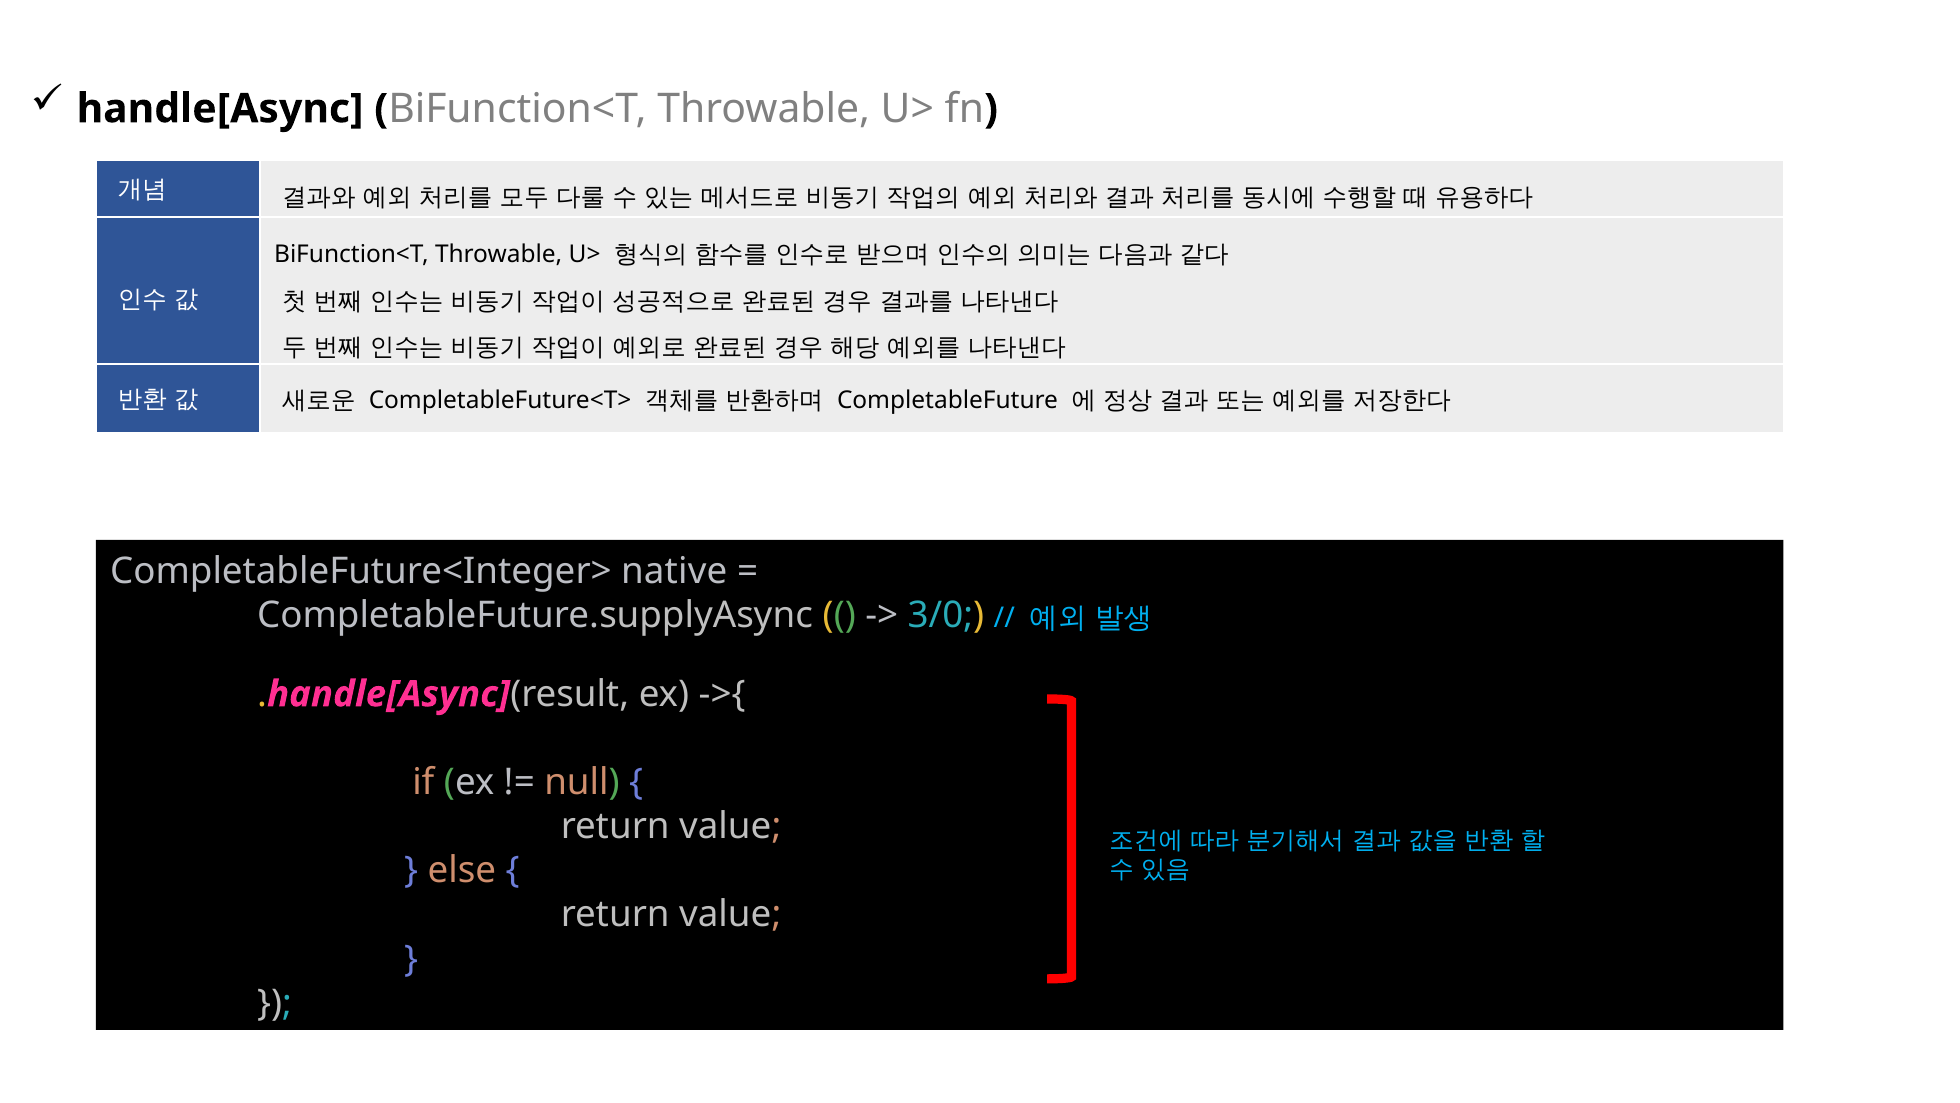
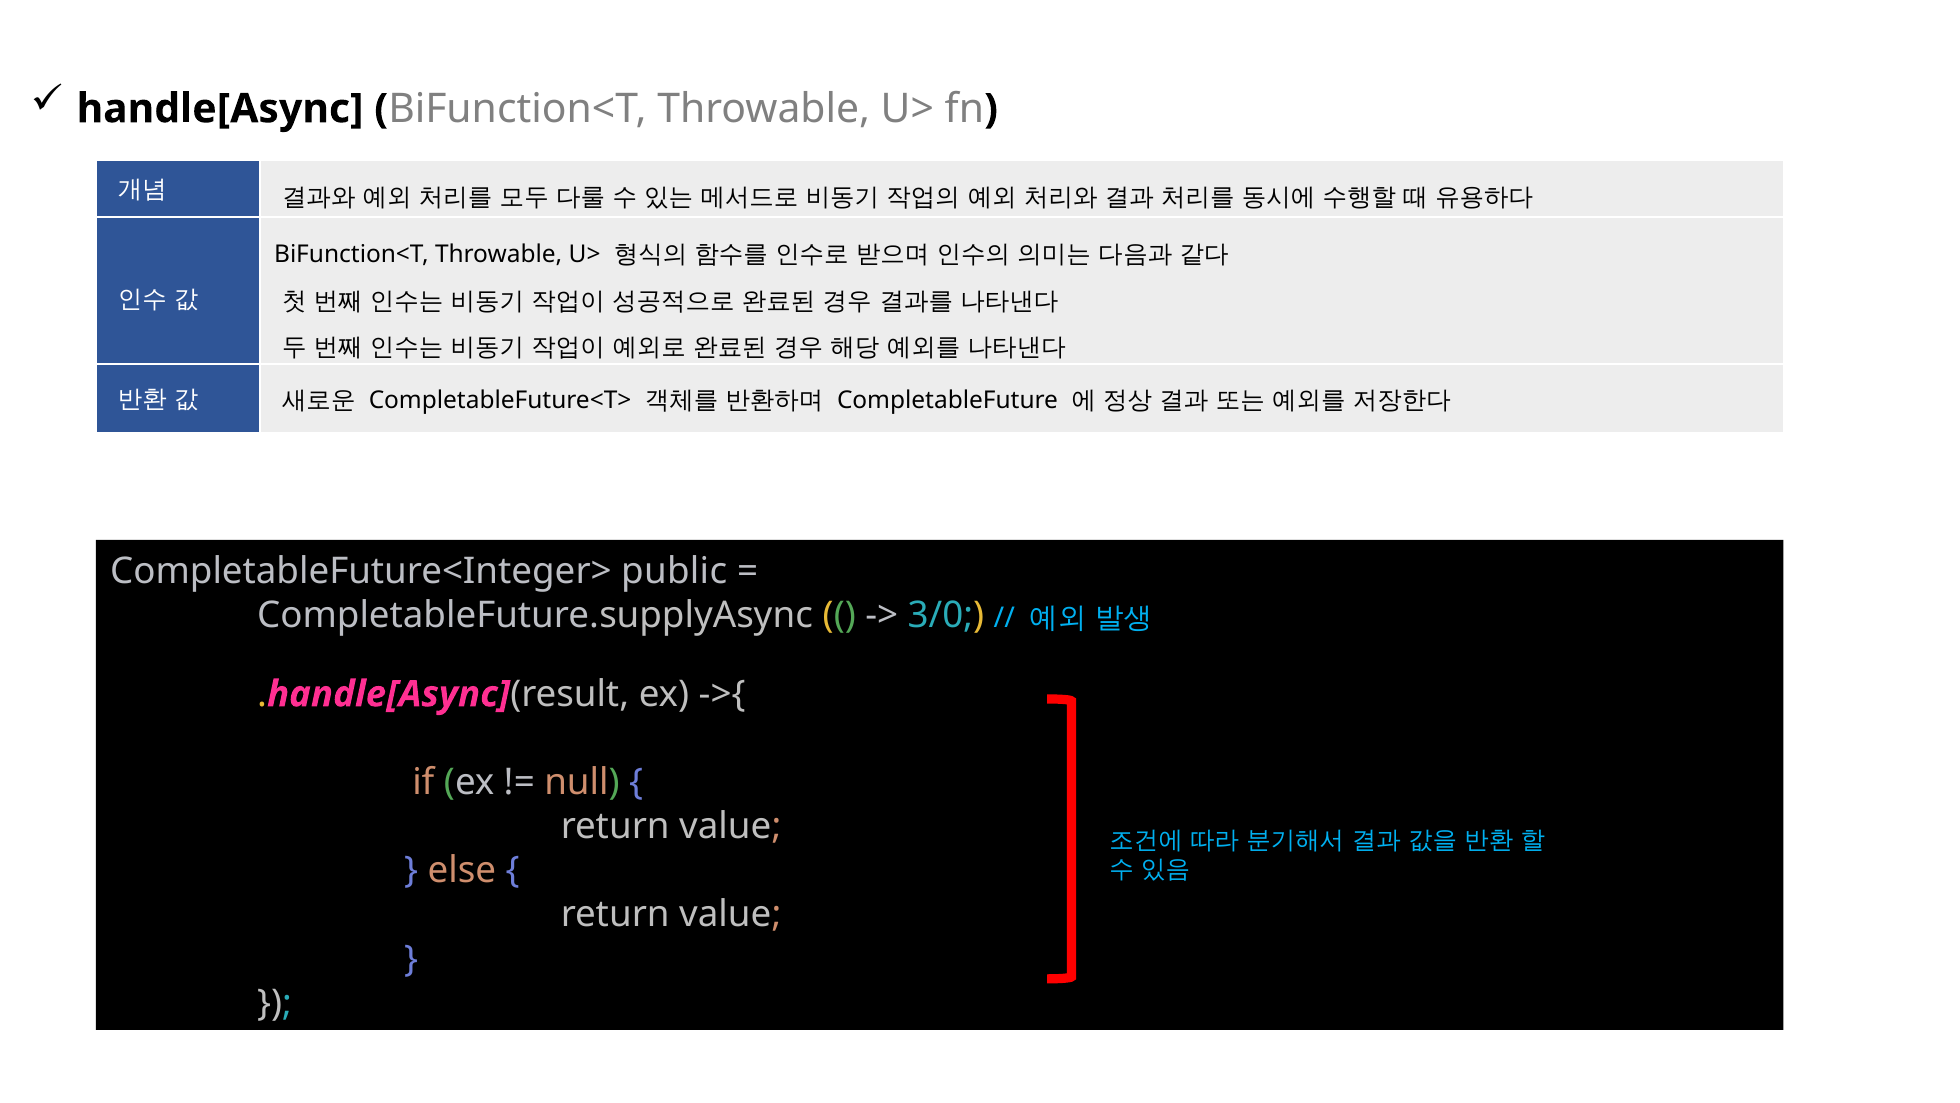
native: native -> public
